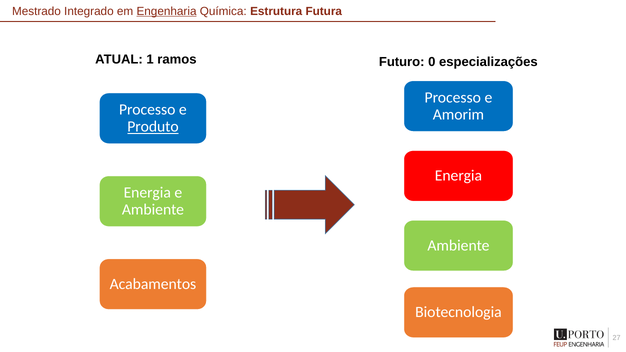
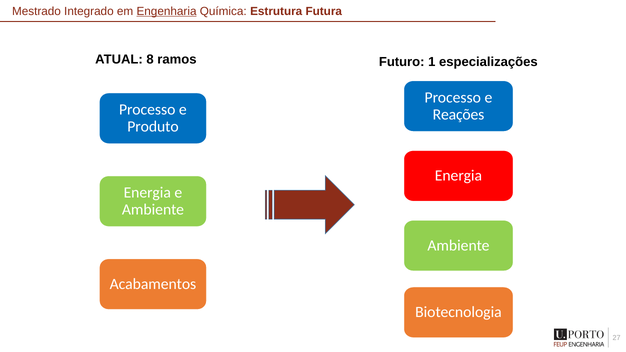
1: 1 -> 8
0: 0 -> 1
Amorim: Amorim -> Reações
Produto underline: present -> none
